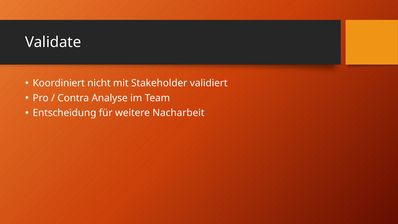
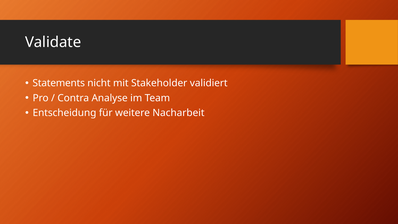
Koordiniert: Koordiniert -> Statements
